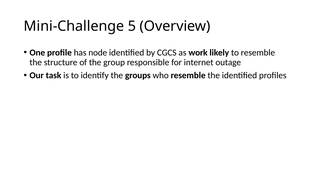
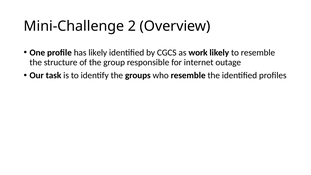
5: 5 -> 2
has node: node -> likely
